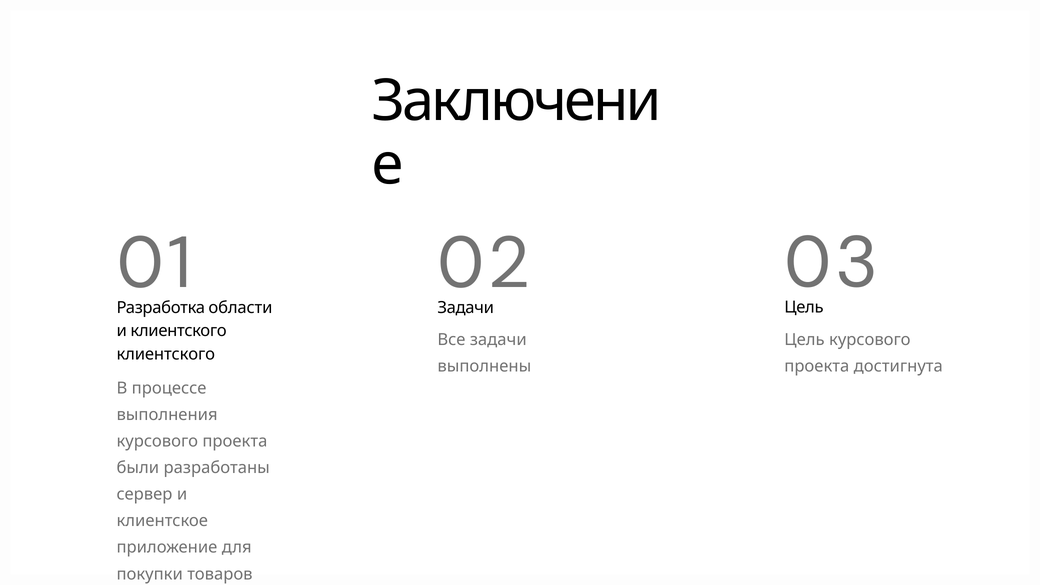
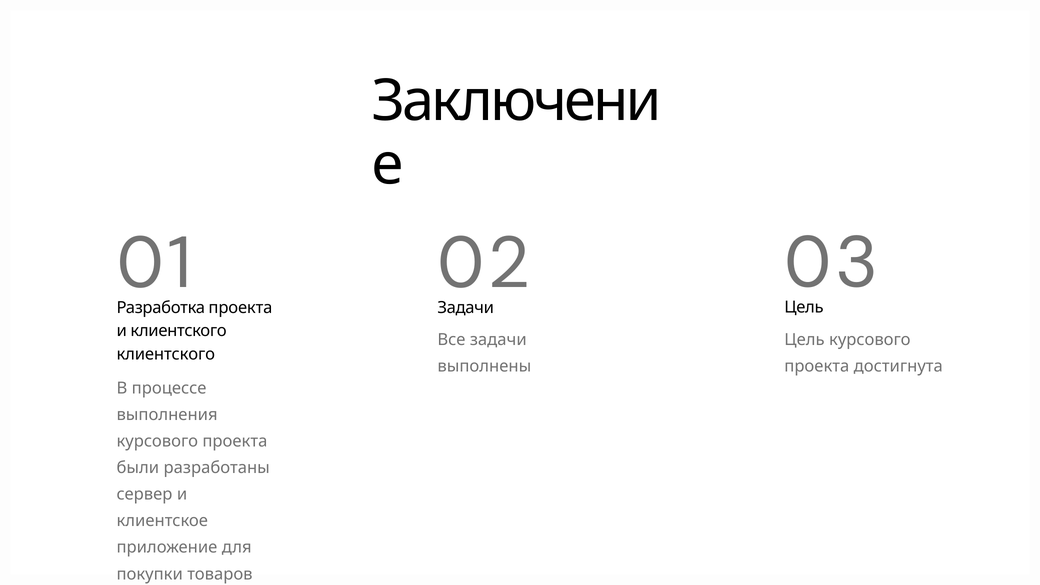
Разработка области: области -> проекта
